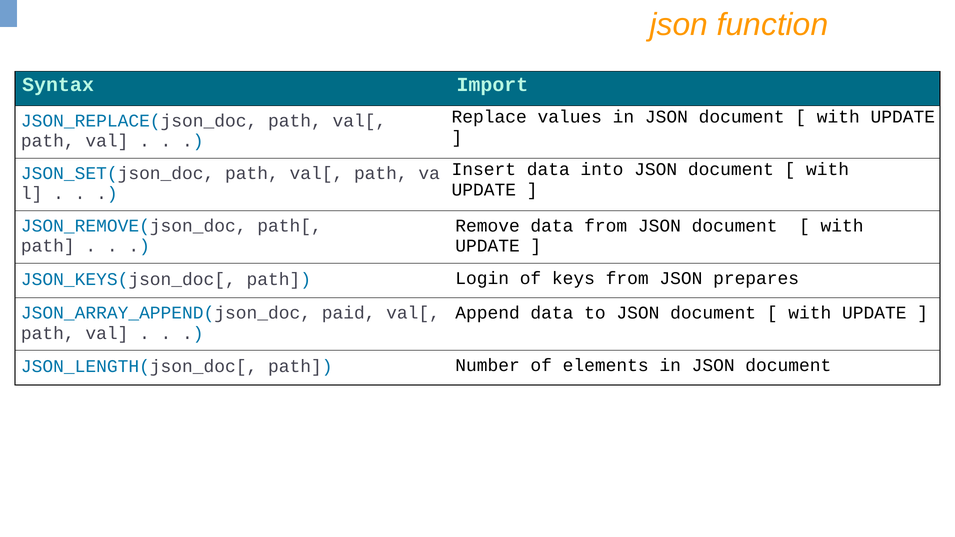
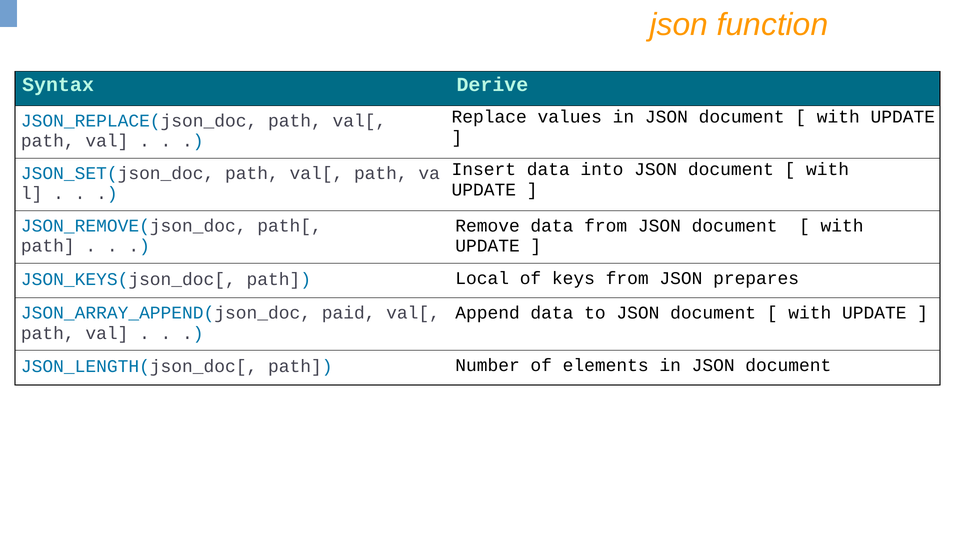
Import: Import -> Derive
Login: Login -> Local
